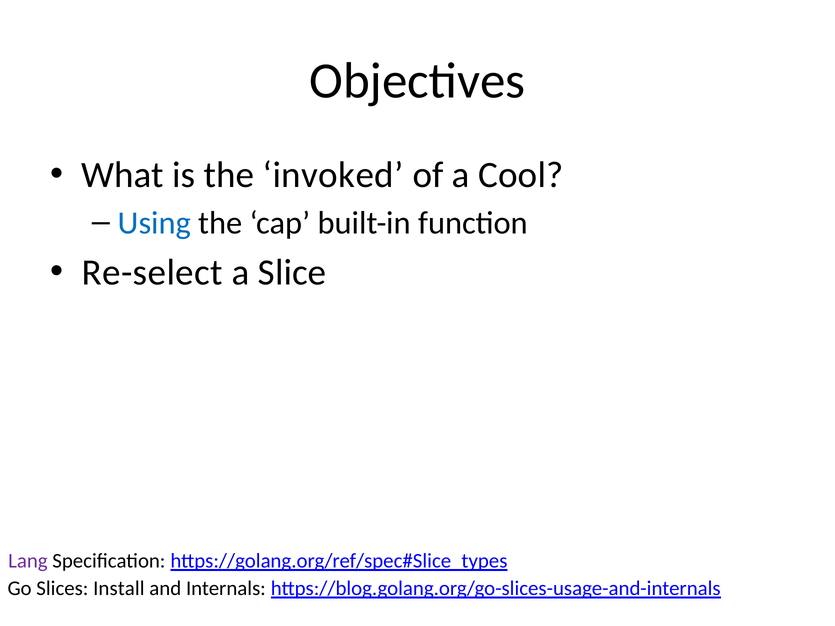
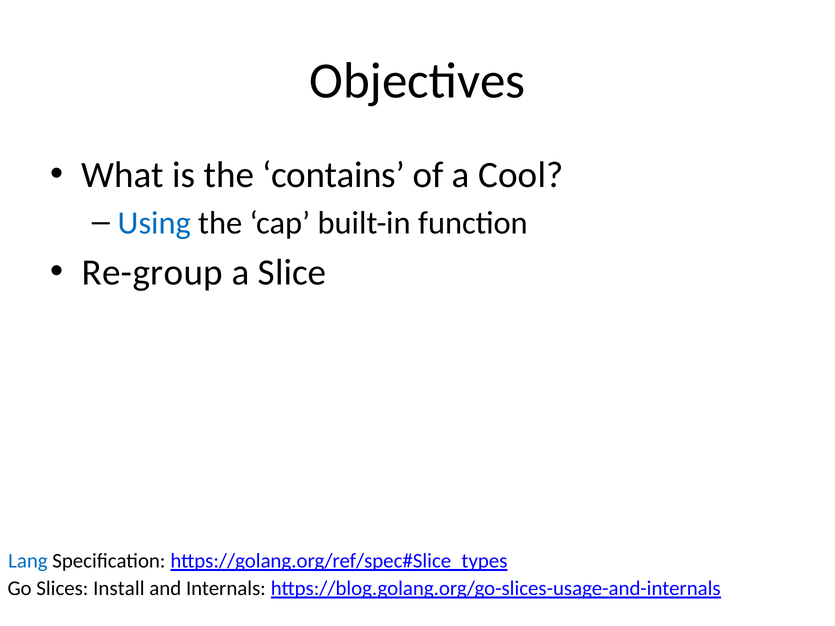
invoked: invoked -> contains
Re-select: Re-select -> Re-group
Lang colour: purple -> blue
